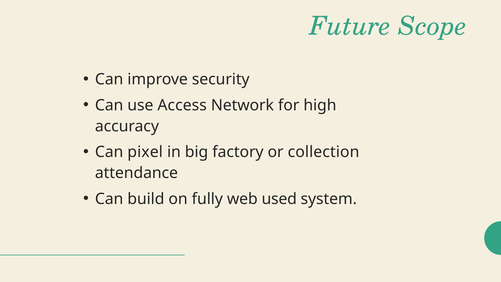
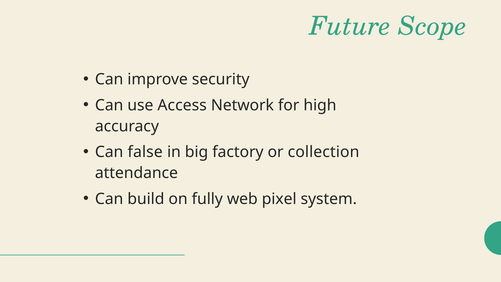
pixel: pixel -> false
used: used -> pixel
